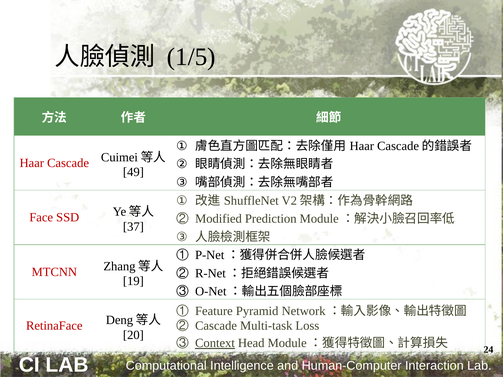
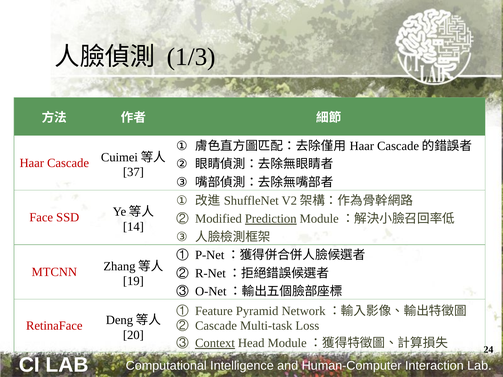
1/5: 1/5 -> 1/3
49: 49 -> 37
Prediction underline: none -> present
37: 37 -> 14
